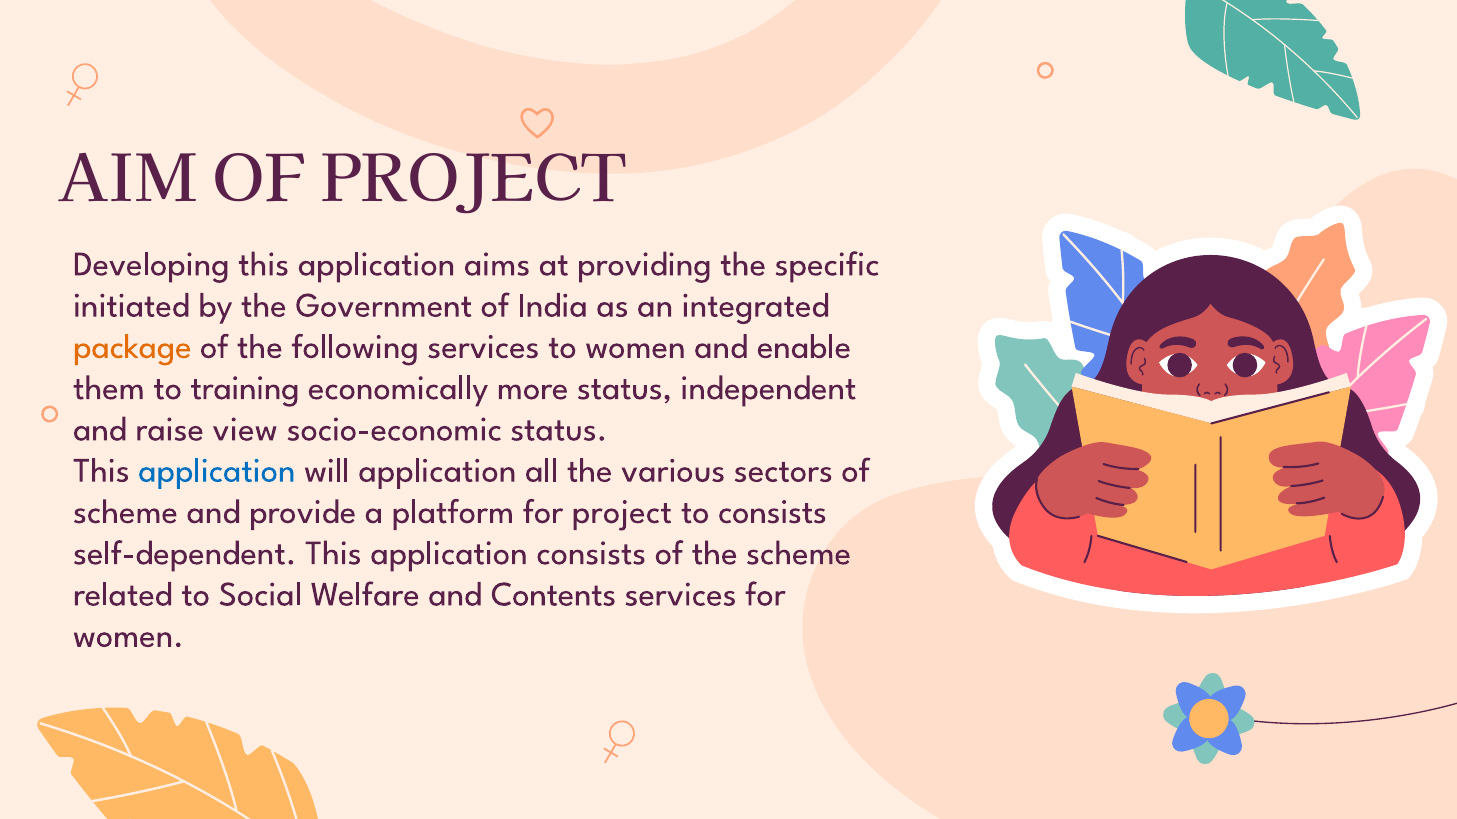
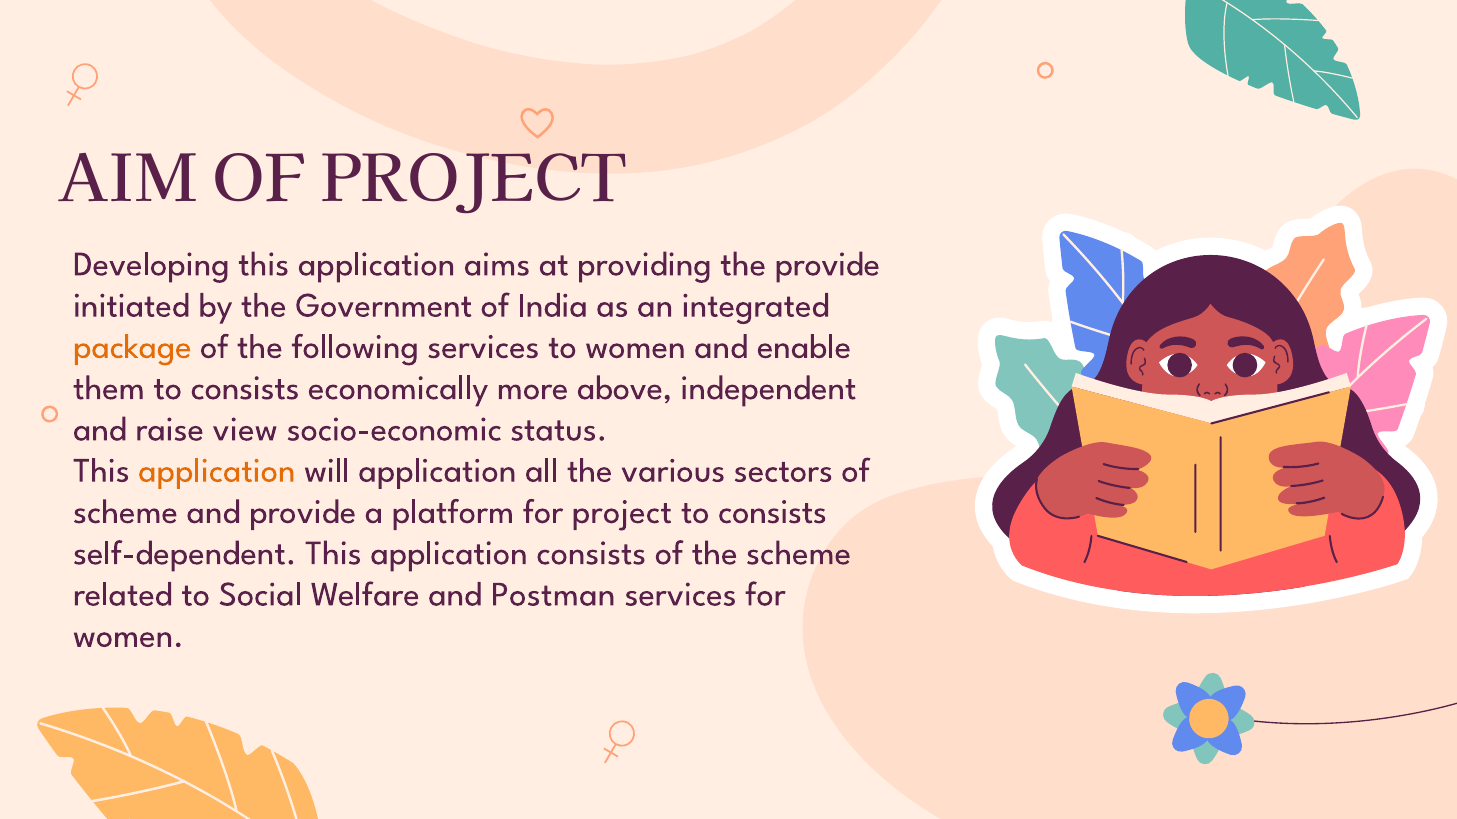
the specific: specific -> provide
them to training: training -> consists
more status: status -> above
application at (217, 471) colour: blue -> orange
Contents: Contents -> Postman
